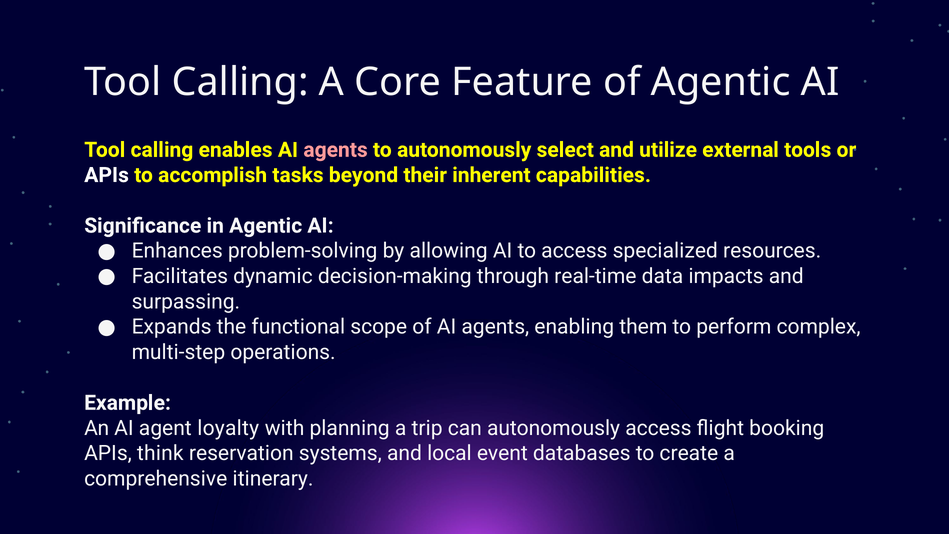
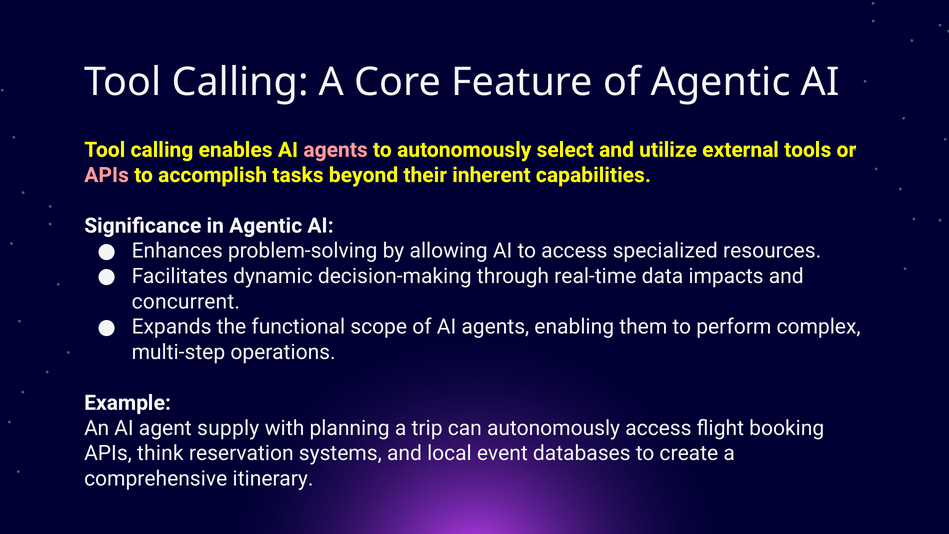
APIs at (107, 175) colour: white -> pink
surpassing: surpassing -> concurrent
loyalty: loyalty -> supply
